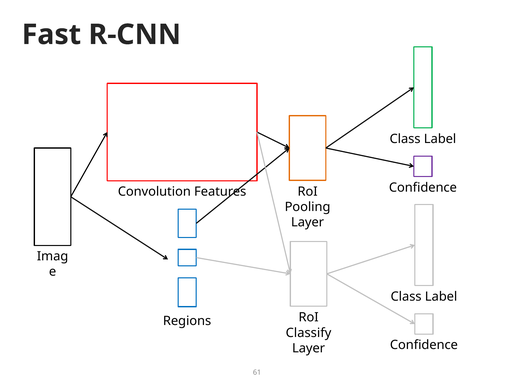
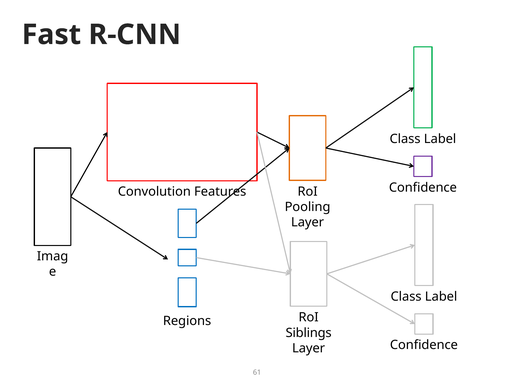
Classify: Classify -> Siblings
